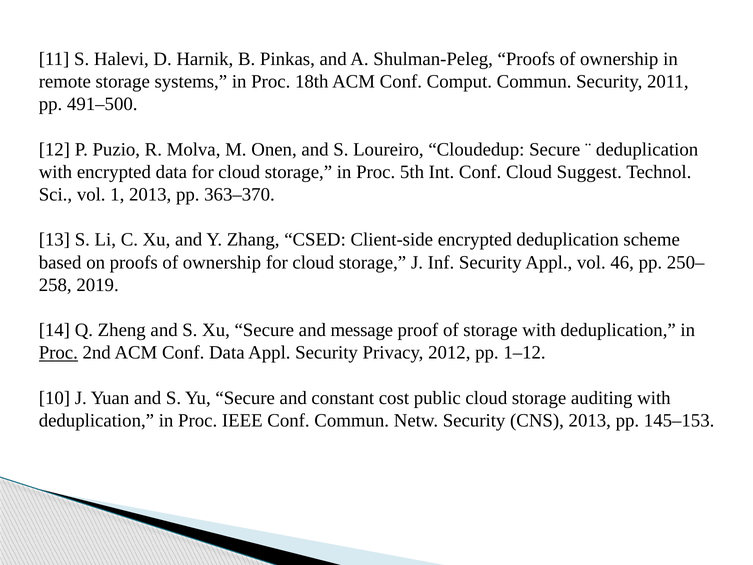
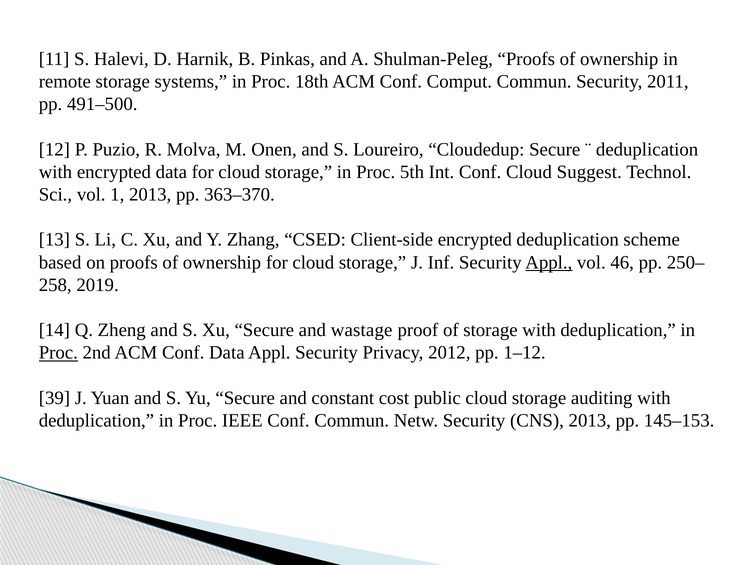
Appl at (549, 262) underline: none -> present
message: message -> wastage
10: 10 -> 39
